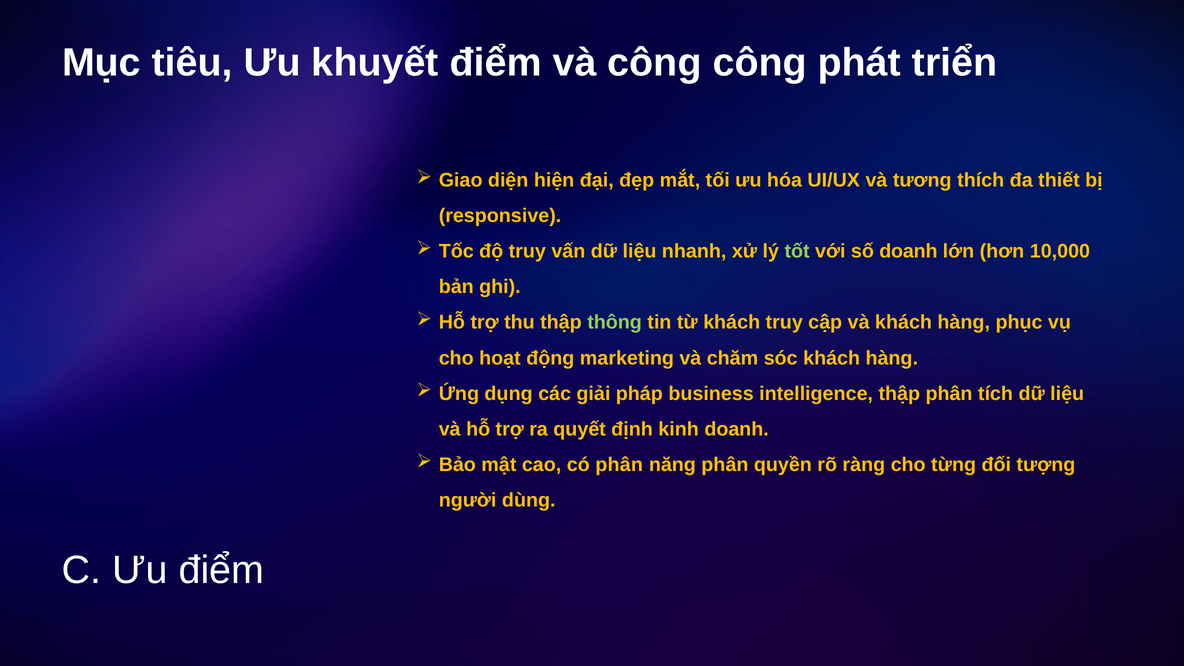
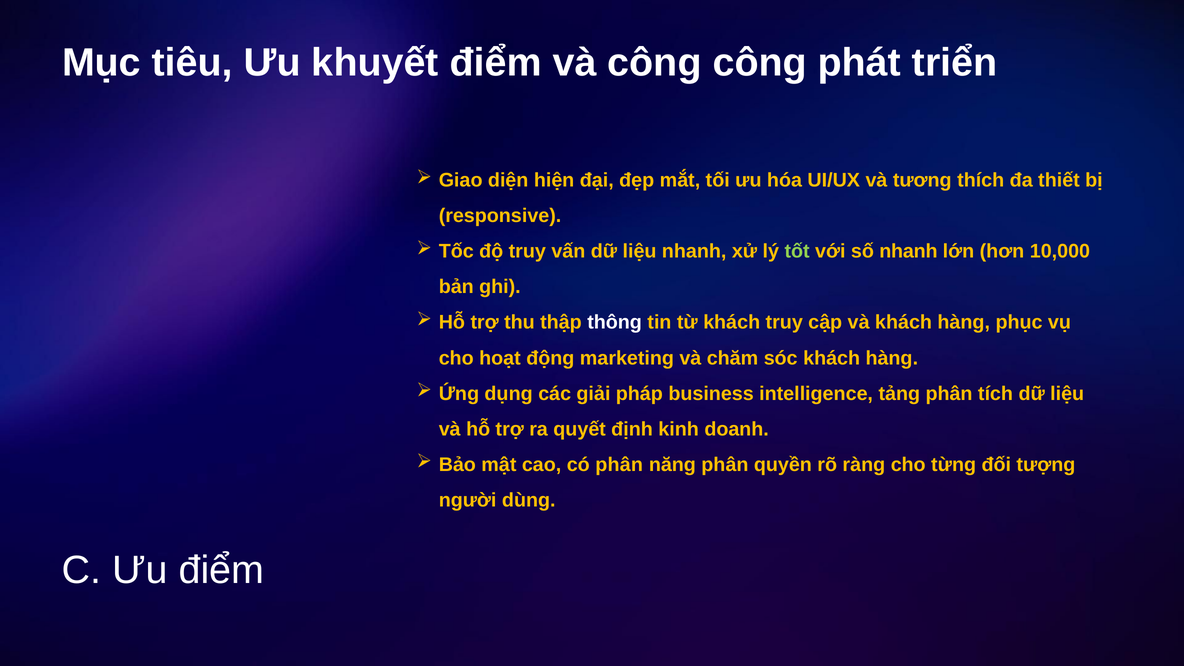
số doanh: doanh -> nhanh
thông colour: light green -> white
intelligence thập: thập -> tảng
